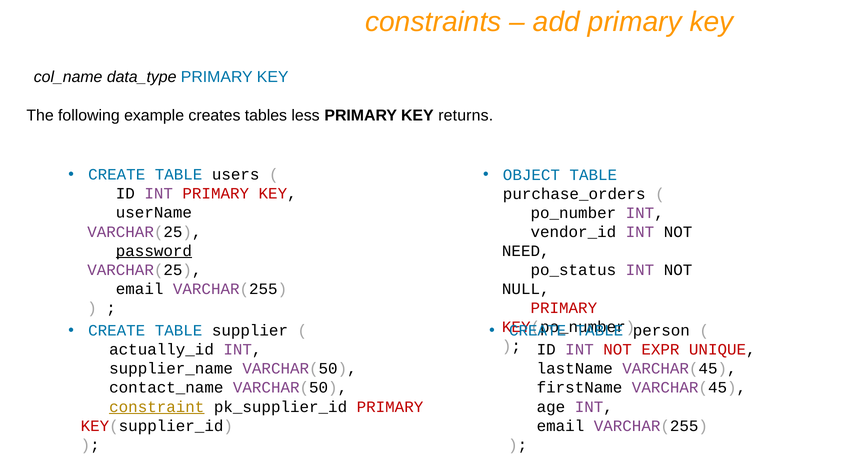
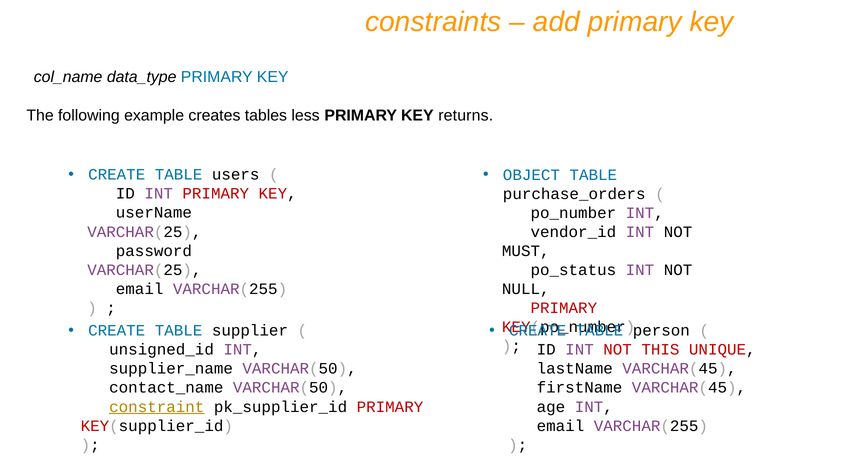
password underline: present -> none
NEED: NEED -> MUST
actually_id: actually_id -> unsigned_id
EXPR: EXPR -> THIS
